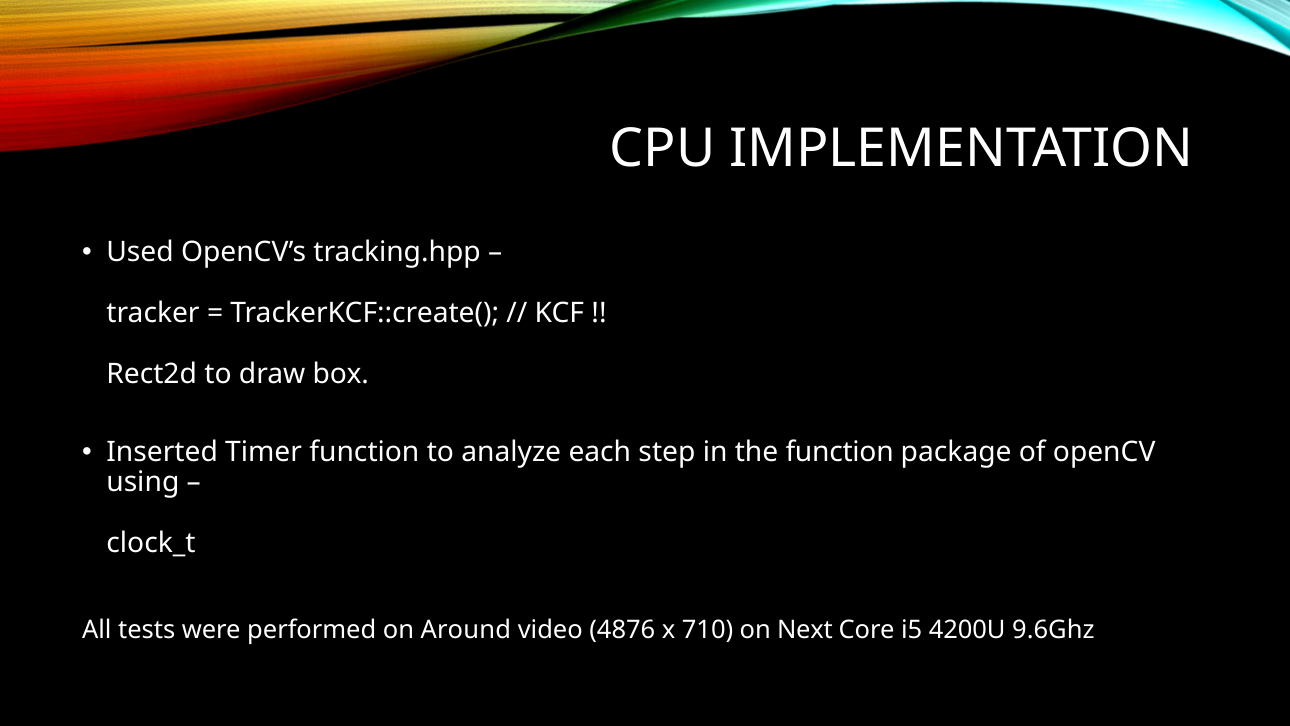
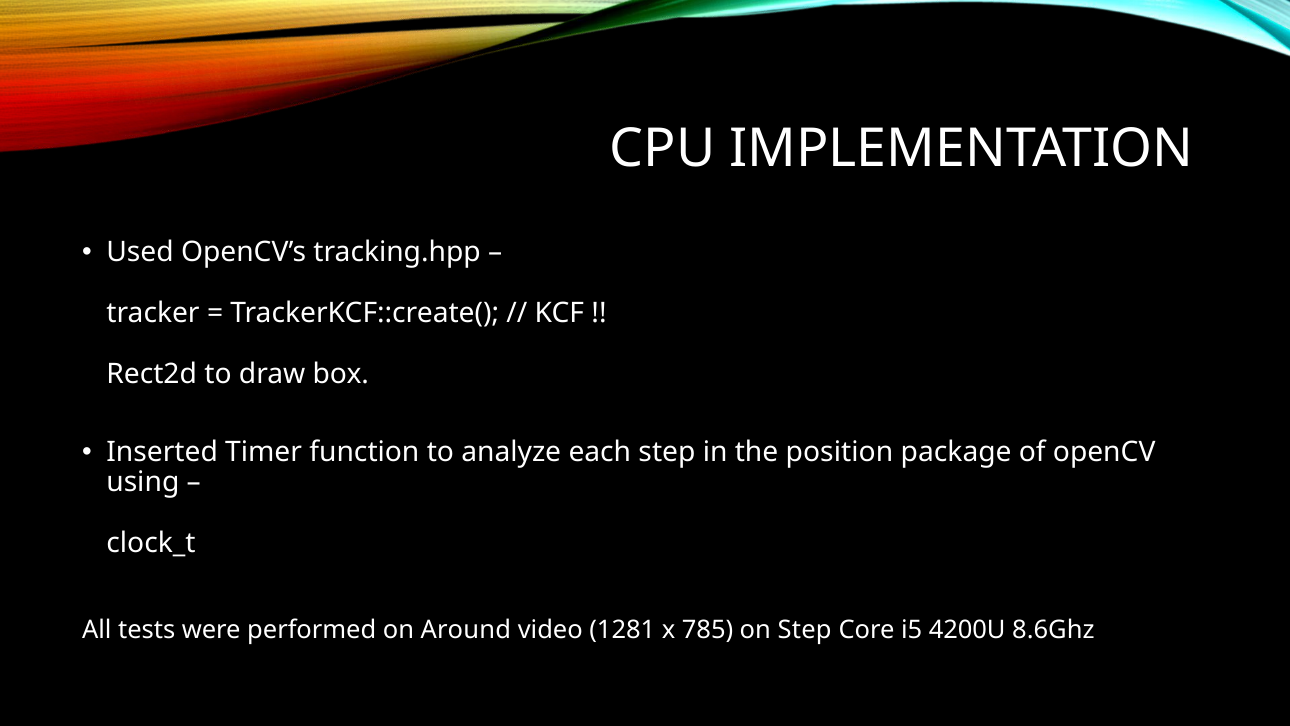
the function: function -> position
4876: 4876 -> 1281
710: 710 -> 785
on Next: Next -> Step
9.6Ghz: 9.6Ghz -> 8.6Ghz
